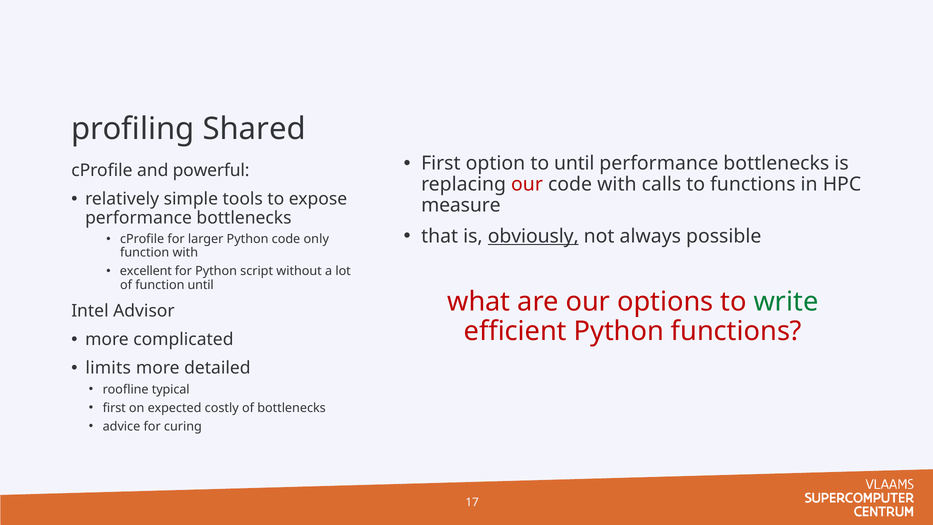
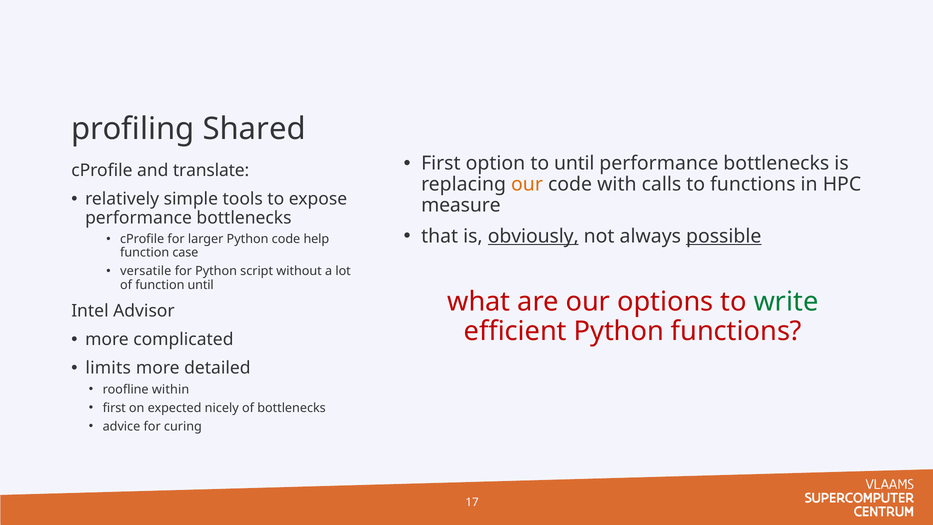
powerful: powerful -> translate
our at (527, 184) colour: red -> orange
possible underline: none -> present
only: only -> help
function with: with -> case
excellent: excellent -> versatile
typical: typical -> within
costly: costly -> nicely
